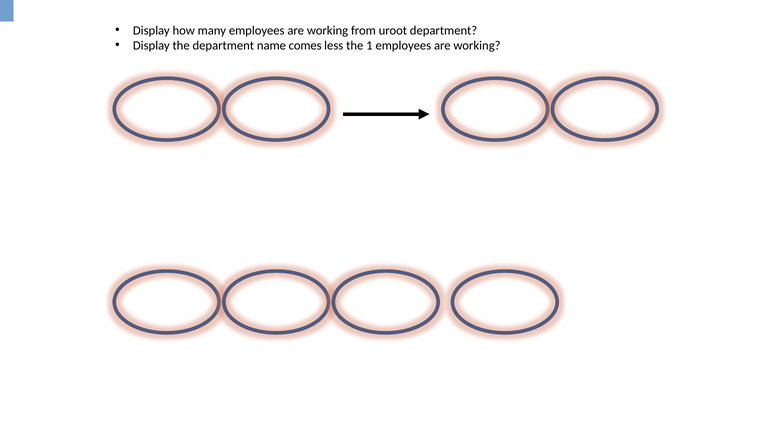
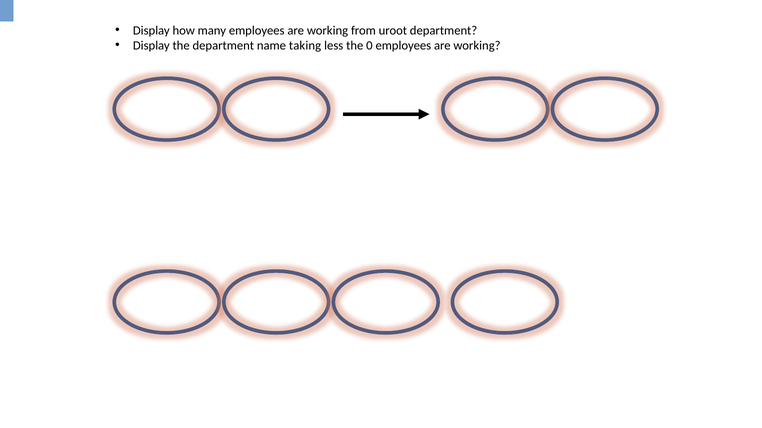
comes: comes -> taking
1: 1 -> 0
